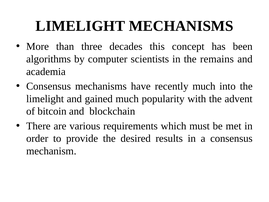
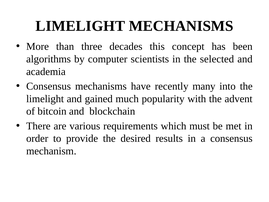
remains: remains -> selected
recently much: much -> many
